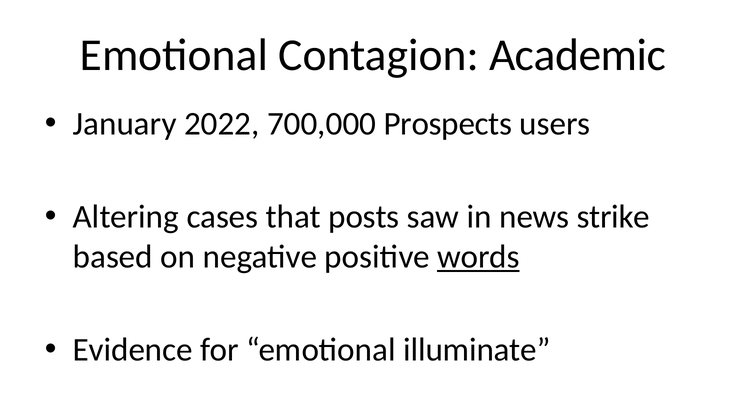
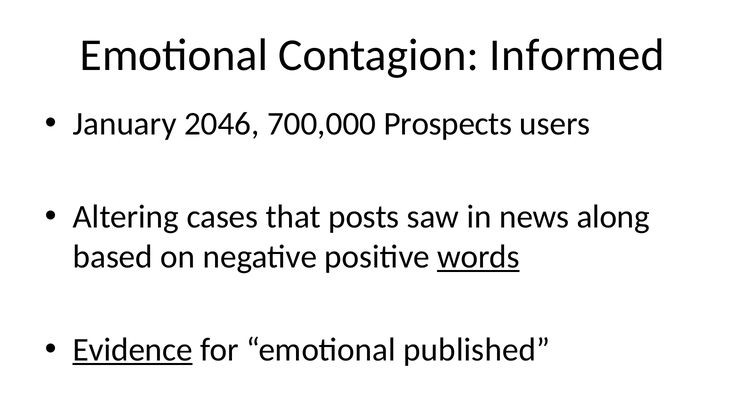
Academic: Academic -> Informed
2022: 2022 -> 2046
strike: strike -> along
Evidence underline: none -> present
illuminate: illuminate -> published
